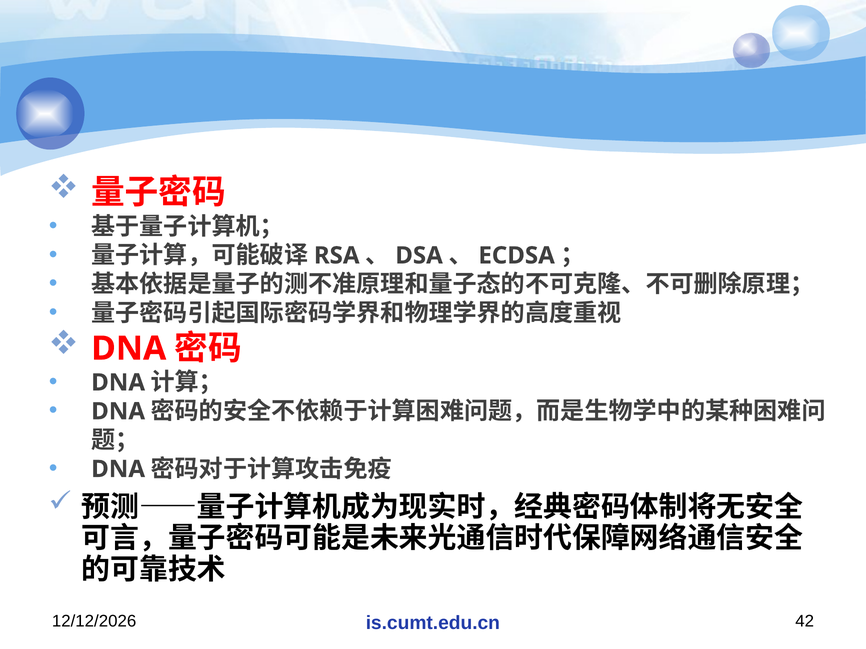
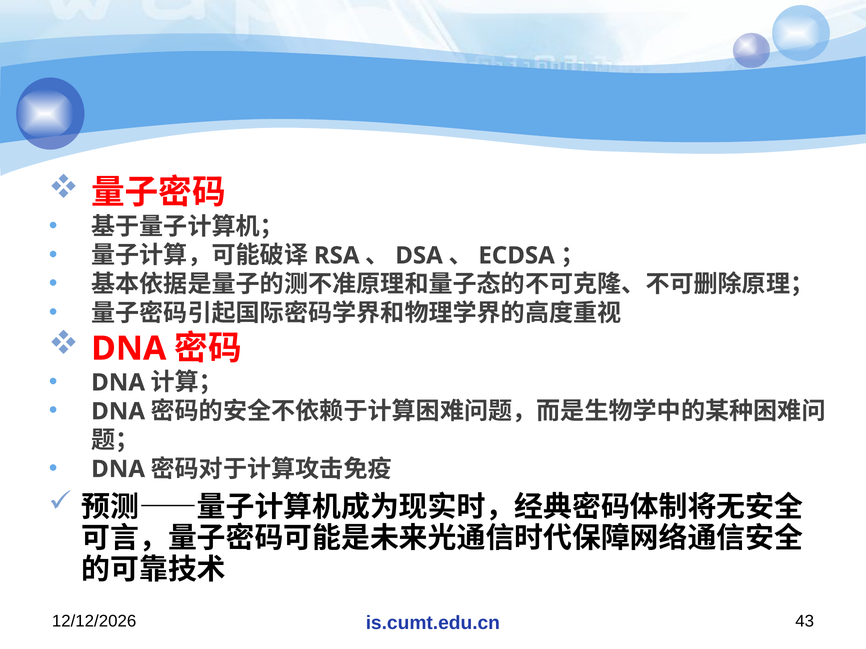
42: 42 -> 43
